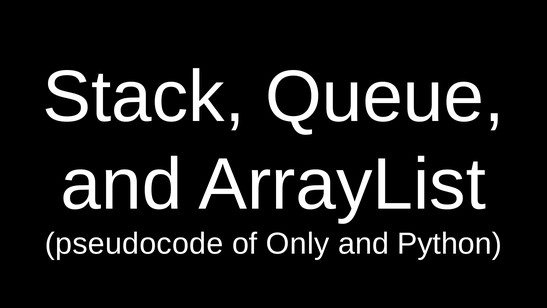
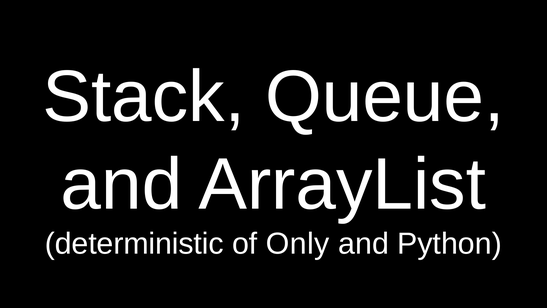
pseudocode: pseudocode -> deterministic
